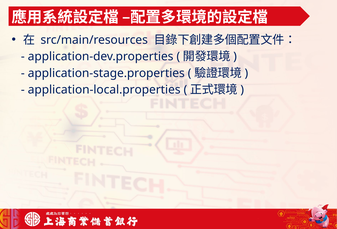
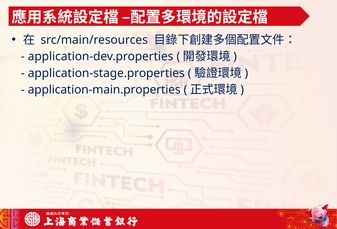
application-local.properties: application-local.properties -> application-main.properties
